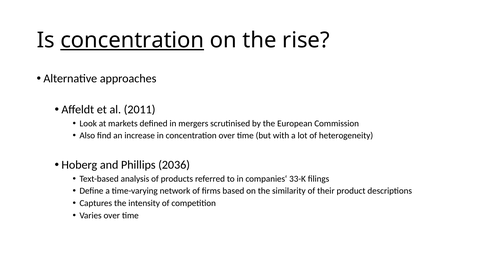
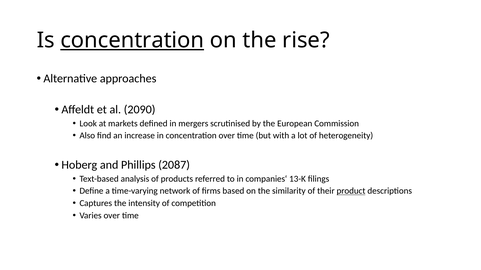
2011: 2011 -> 2090
2036: 2036 -> 2087
33-K: 33-K -> 13-K
product underline: none -> present
